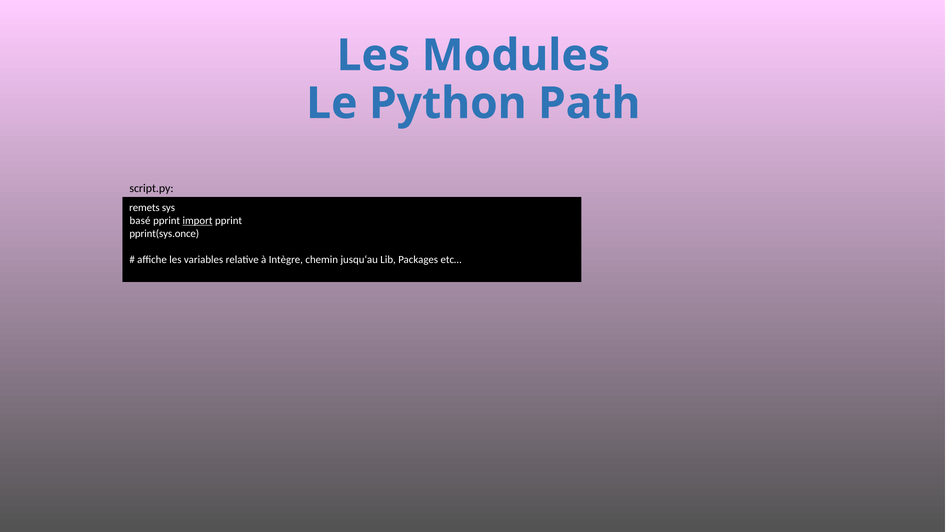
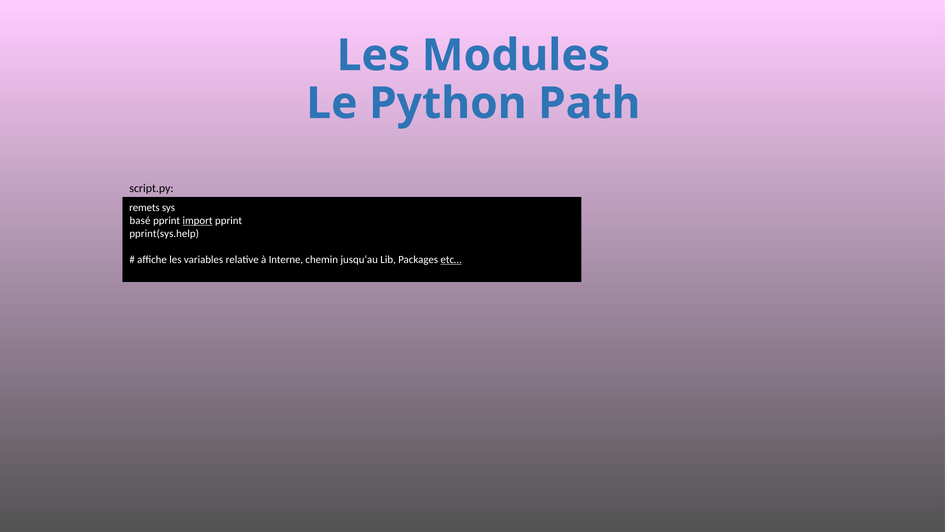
pprint(sys.once: pprint(sys.once -> pprint(sys.help
Intègre: Intègre -> Interne
etc… underline: none -> present
